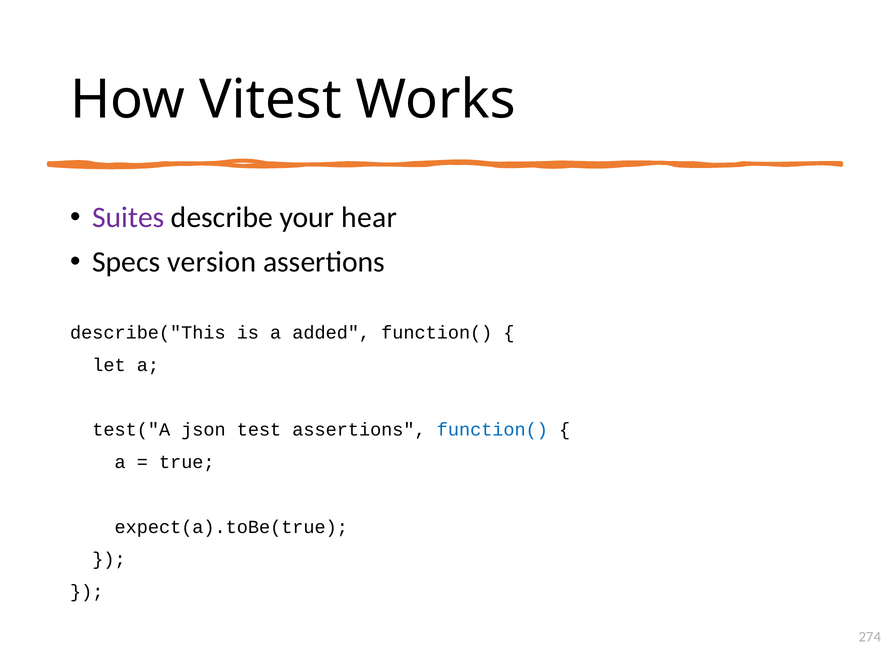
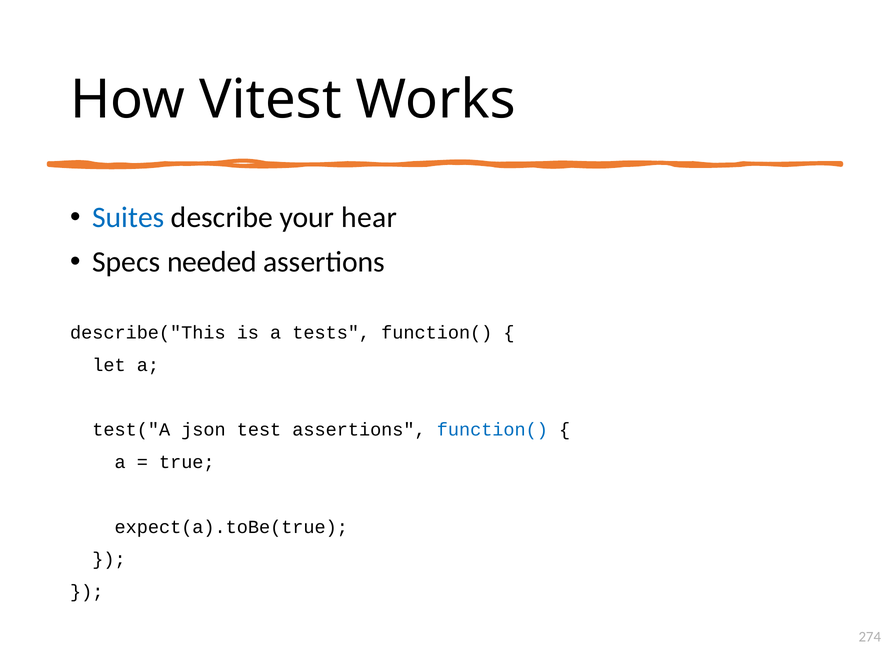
Suites colour: purple -> blue
version: version -> needed
added: added -> tests
